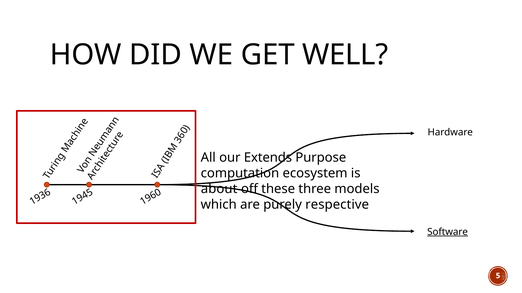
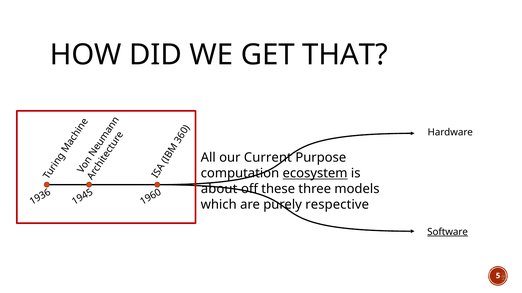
WELL: WELL -> THAT
Extends: Extends -> Current
ecosystem underline: none -> present
